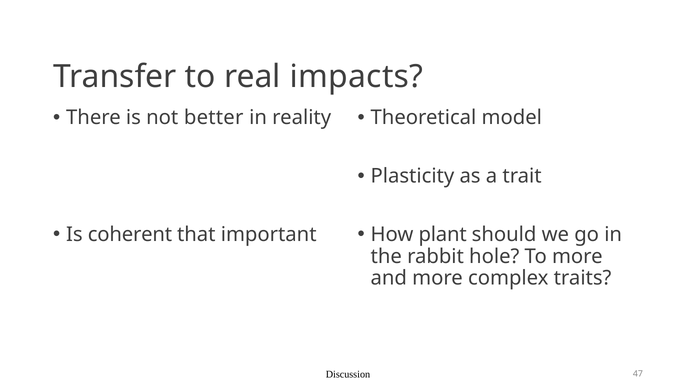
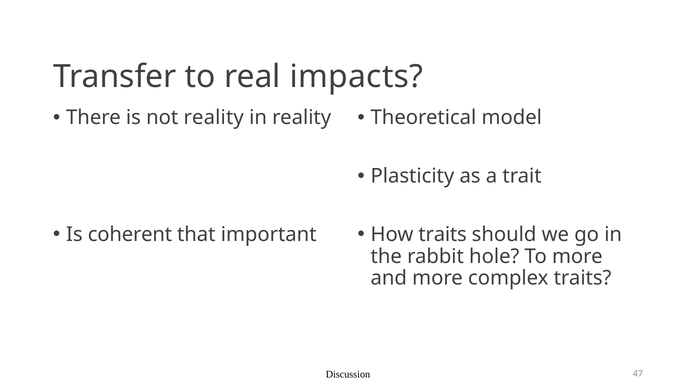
not better: better -> reality
How plant: plant -> traits
